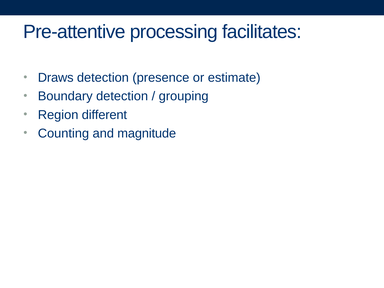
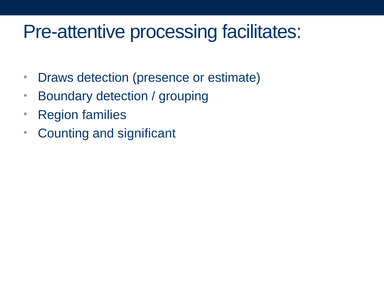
different: different -> families
magnitude: magnitude -> significant
